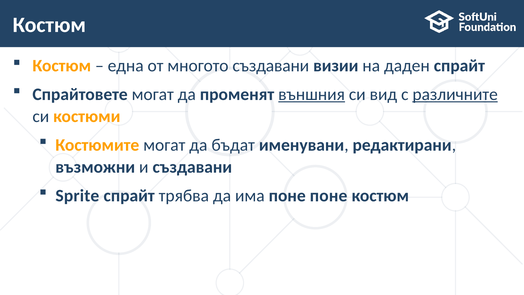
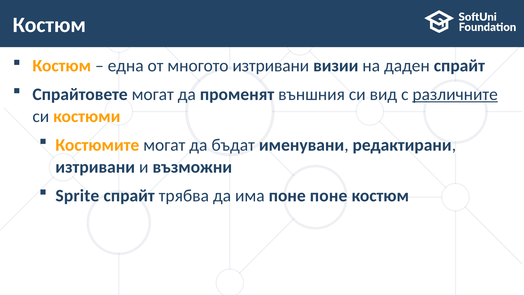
многото създавани: създавани -> изтривани
външния underline: present -> none
възможни at (95, 167): възможни -> изтривани
и създавани: създавани -> възможни
